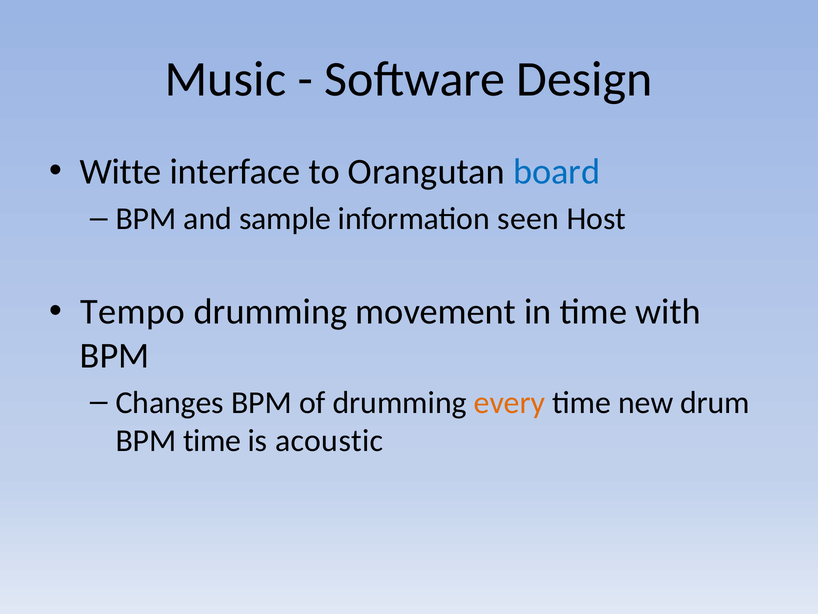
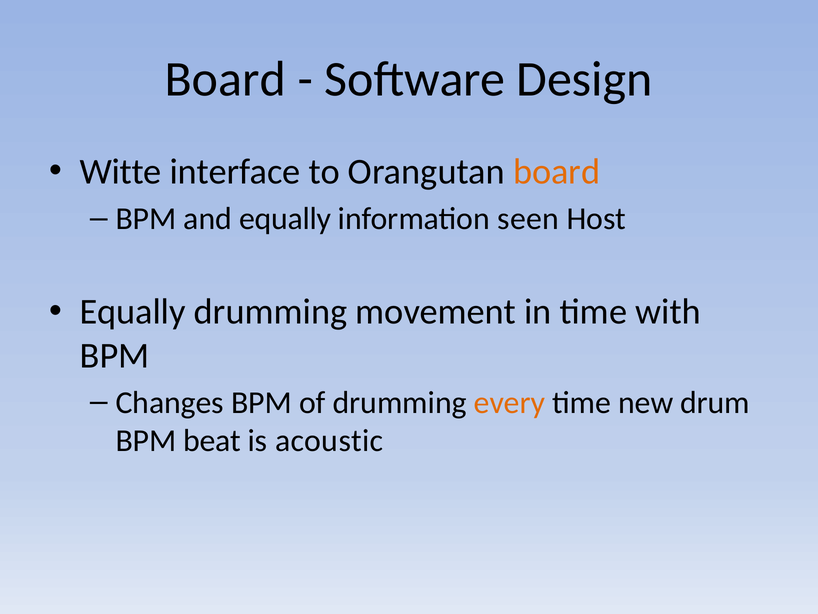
Music at (225, 79): Music -> Board
board at (557, 172) colour: blue -> orange
and sample: sample -> equally
Tempo at (132, 312): Tempo -> Equally
BPM time: time -> beat
